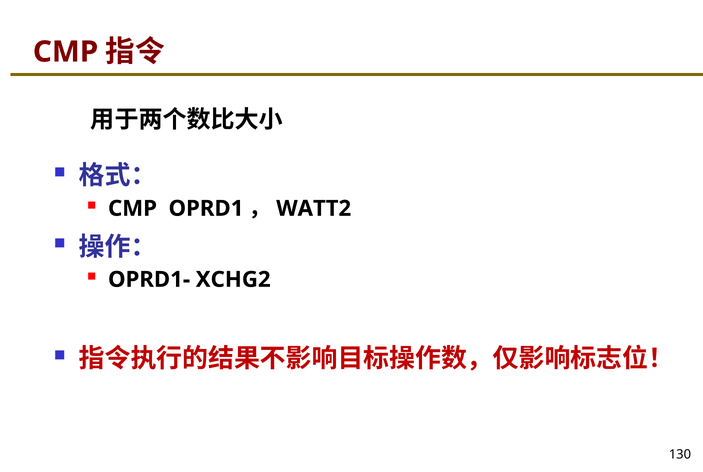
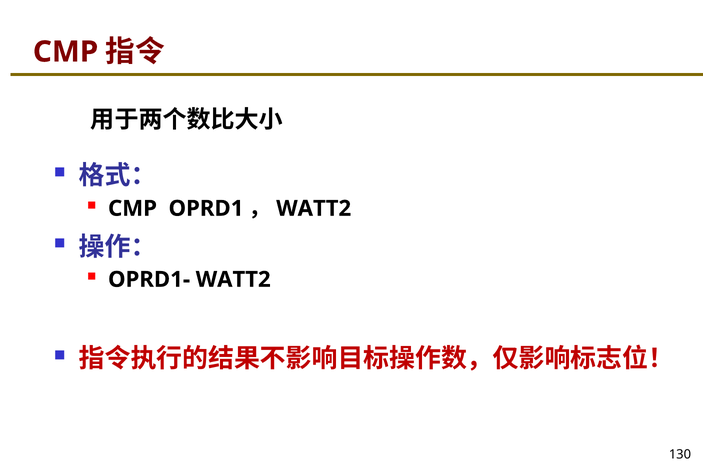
OPRD1- XCHG2: XCHG2 -> WATT2
